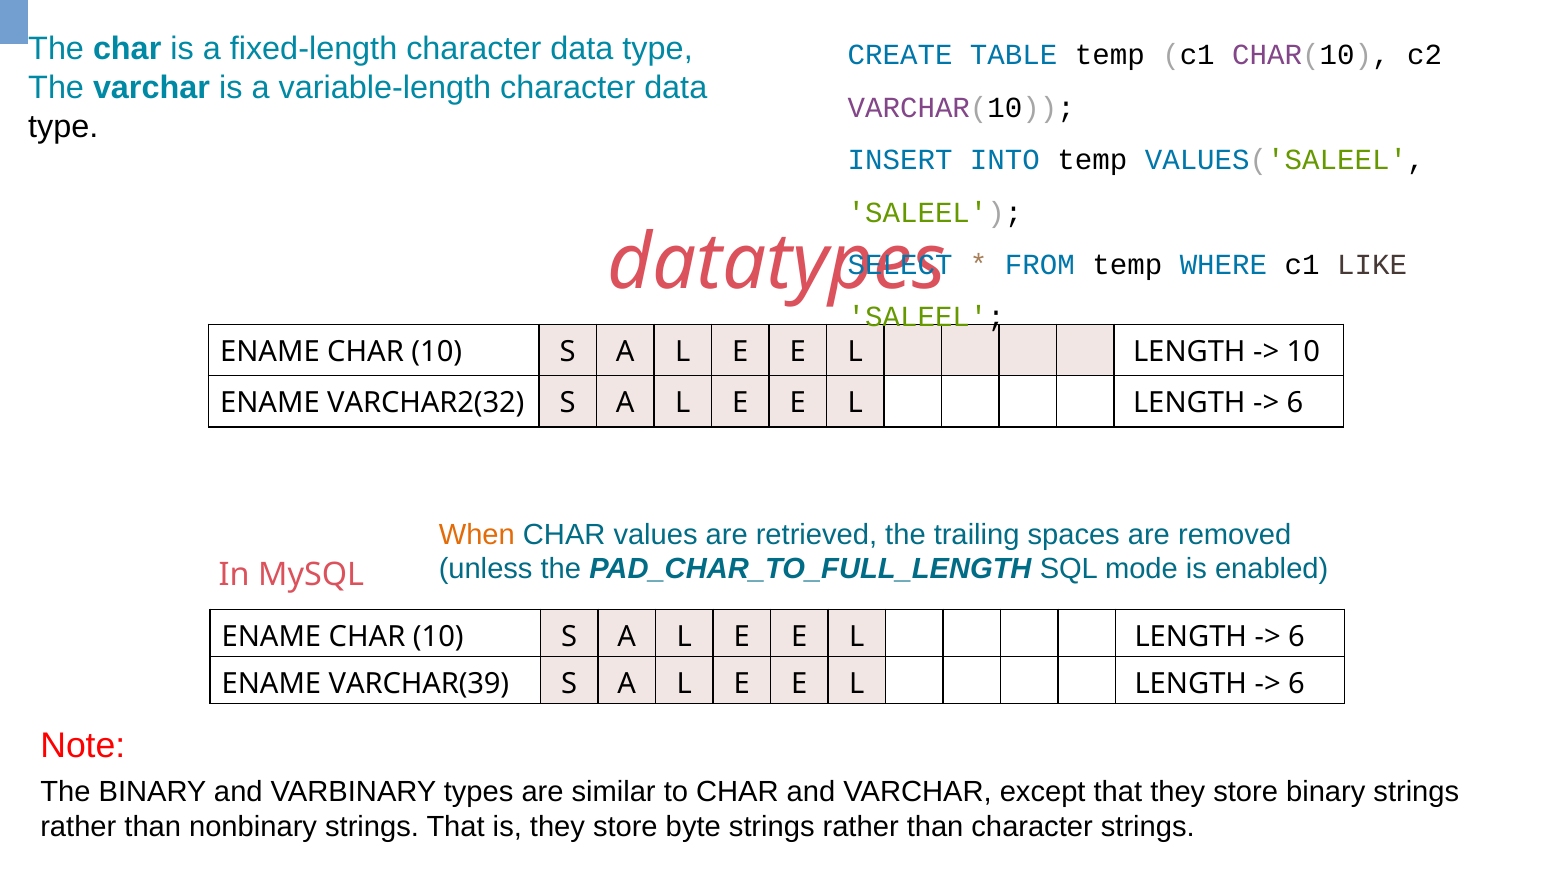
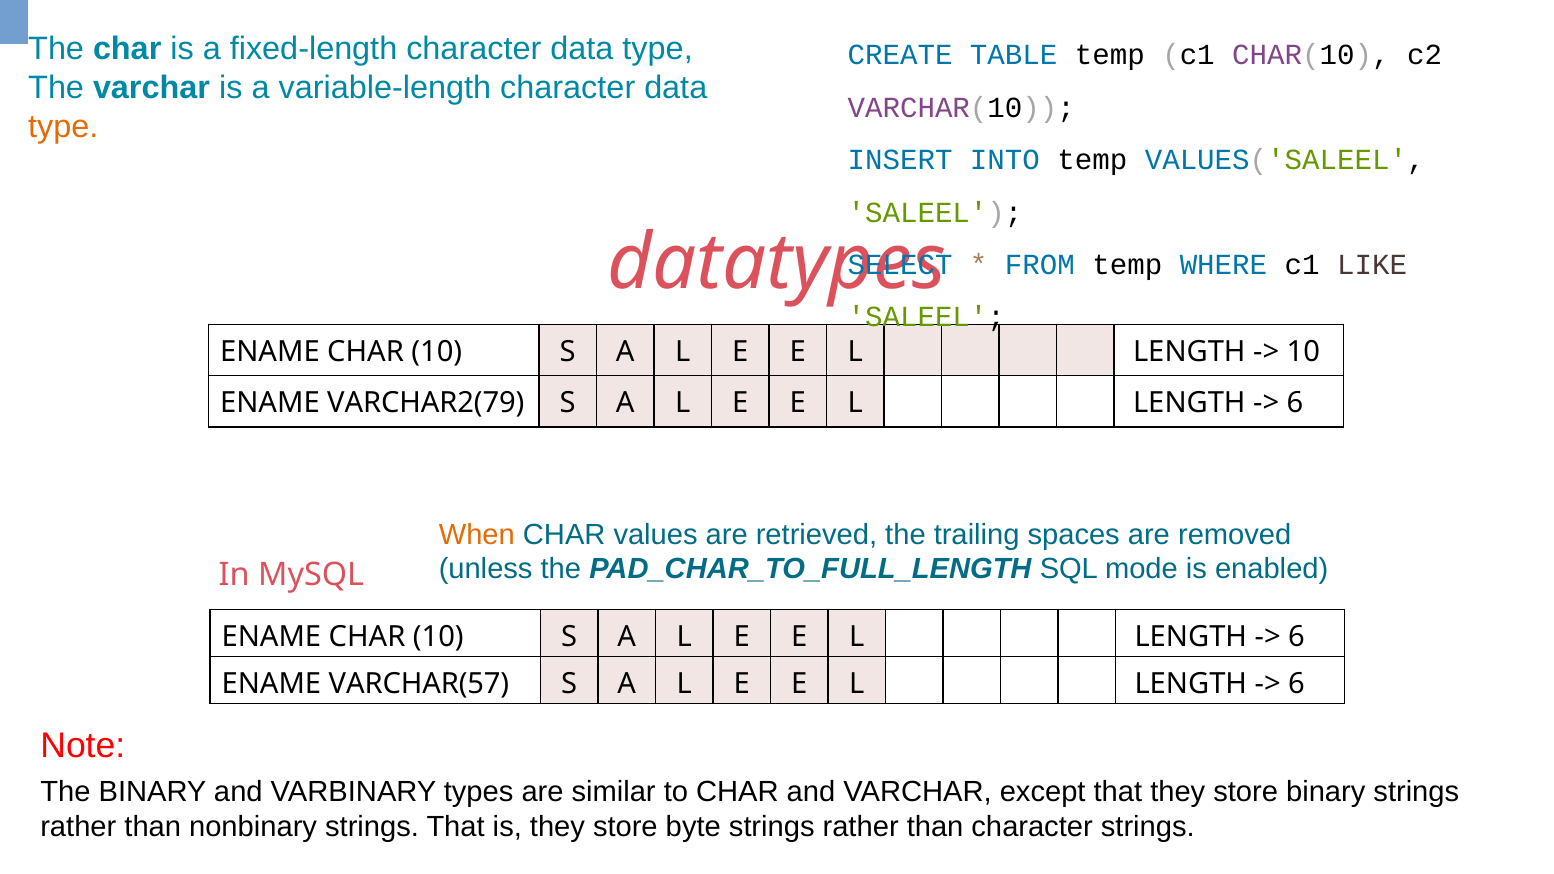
type at (63, 127) colour: black -> orange
VARCHAR2(32: VARCHAR2(32 -> VARCHAR2(79
VARCHAR(39: VARCHAR(39 -> VARCHAR(57
